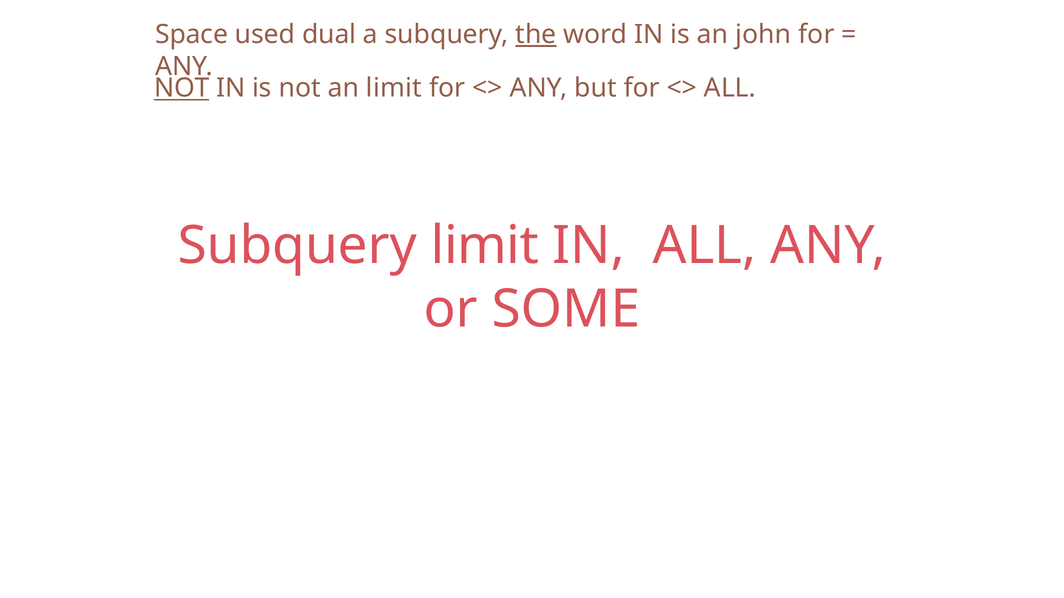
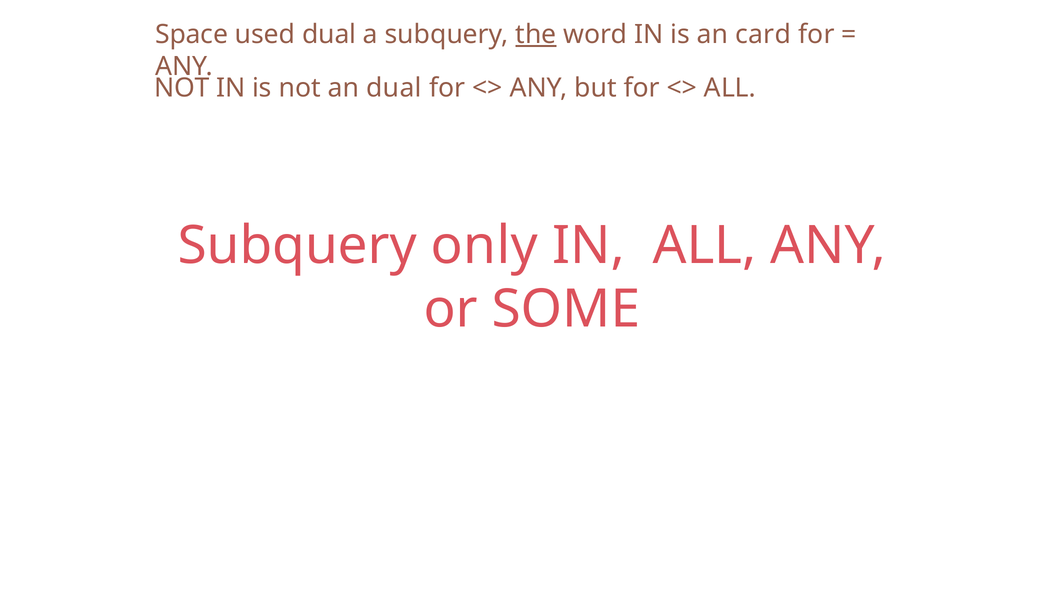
john: john -> card
NOT at (182, 88) underline: present -> none
an limit: limit -> dual
Subquery limit: limit -> only
